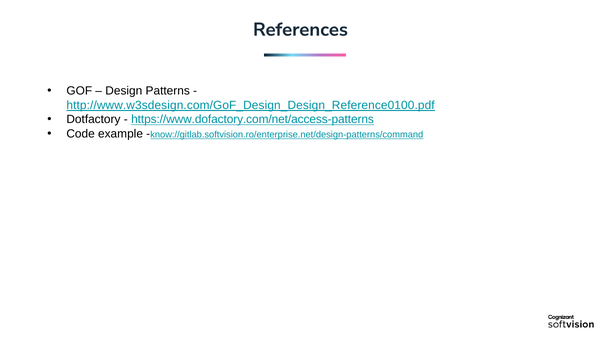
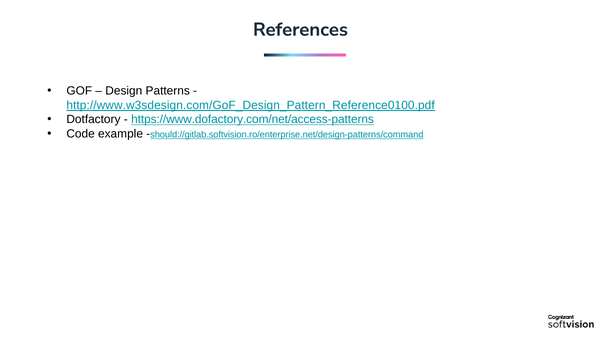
http://www.w3sdesign.com/GoF_Design_Design_Reference0100.pdf: http://www.w3sdesign.com/GoF_Design_Design_Reference0100.pdf -> http://www.w3sdesign.com/GoF_Design_Pattern_Reference0100.pdf
know://gitlab.softvision.ro/enterprise.net/design-patterns/command: know://gitlab.softvision.ro/enterprise.net/design-patterns/command -> should://gitlab.softvision.ro/enterprise.net/design-patterns/command
